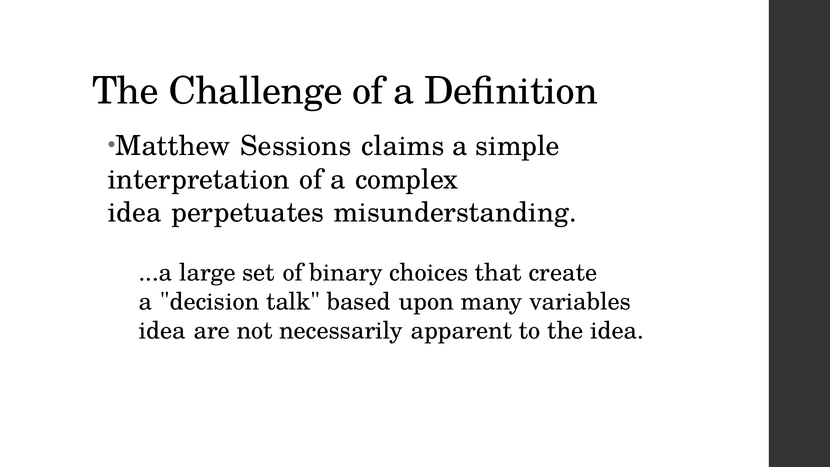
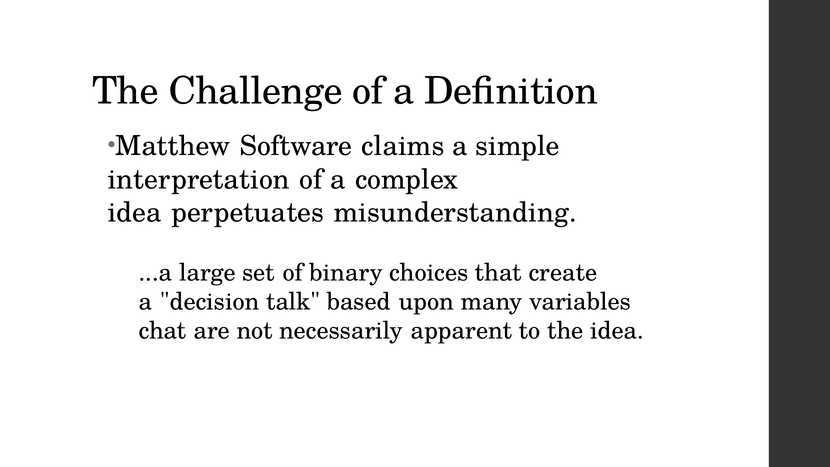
Sessions: Sessions -> Software
idea at (162, 330): idea -> chat
